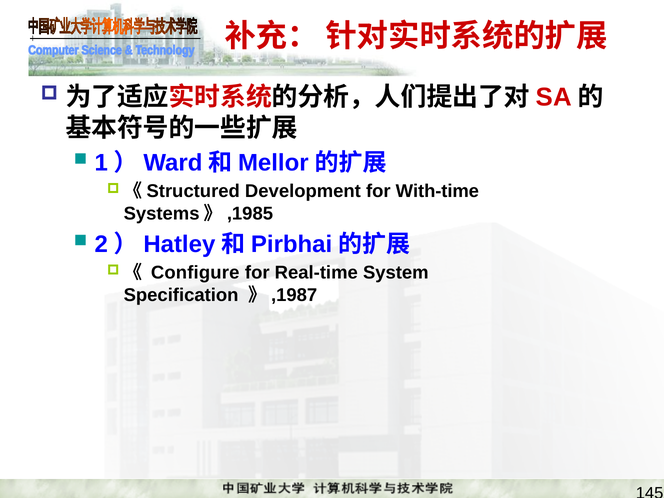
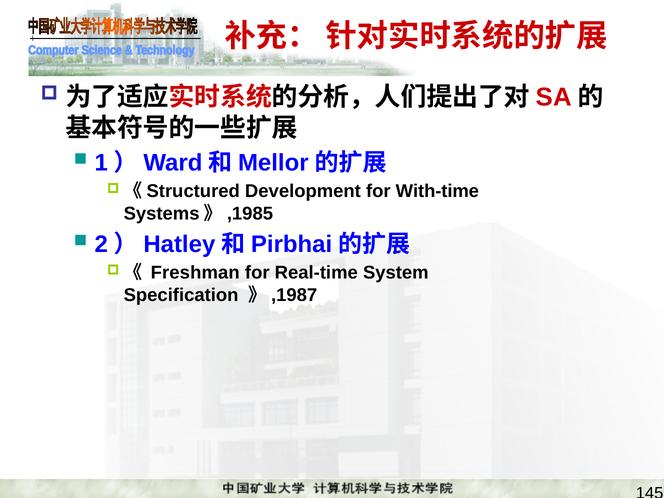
Configure: Configure -> Freshman
